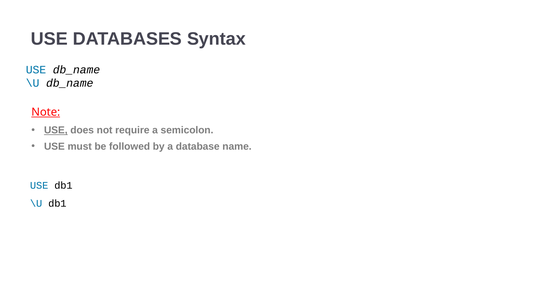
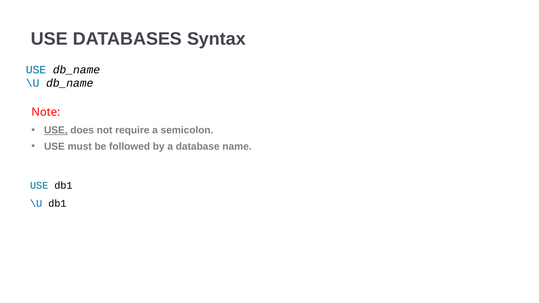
Note underline: present -> none
